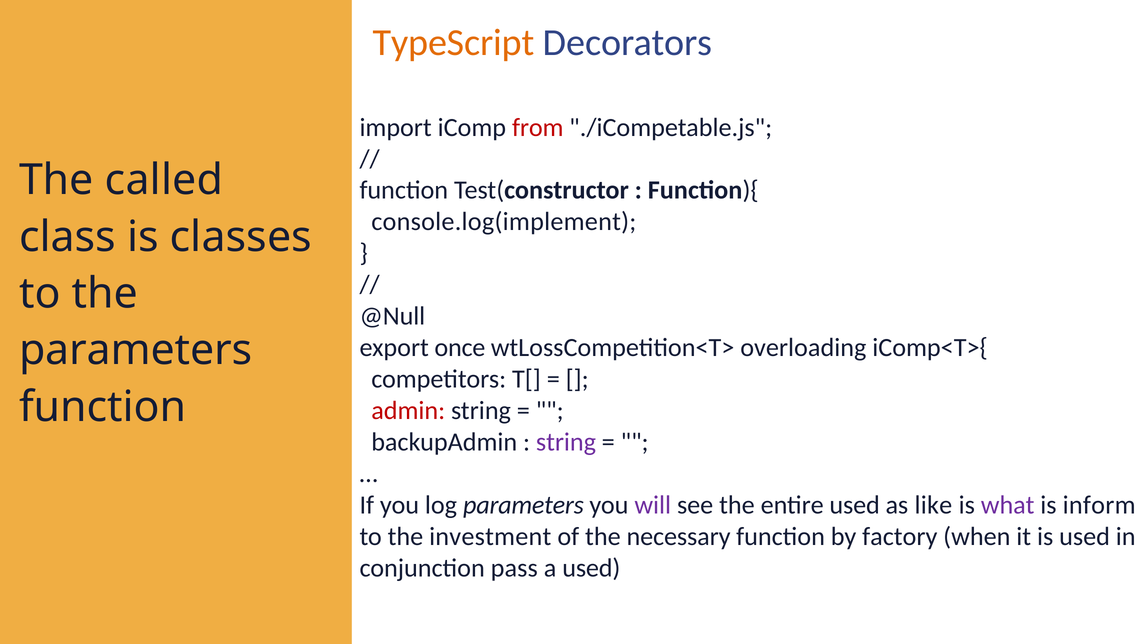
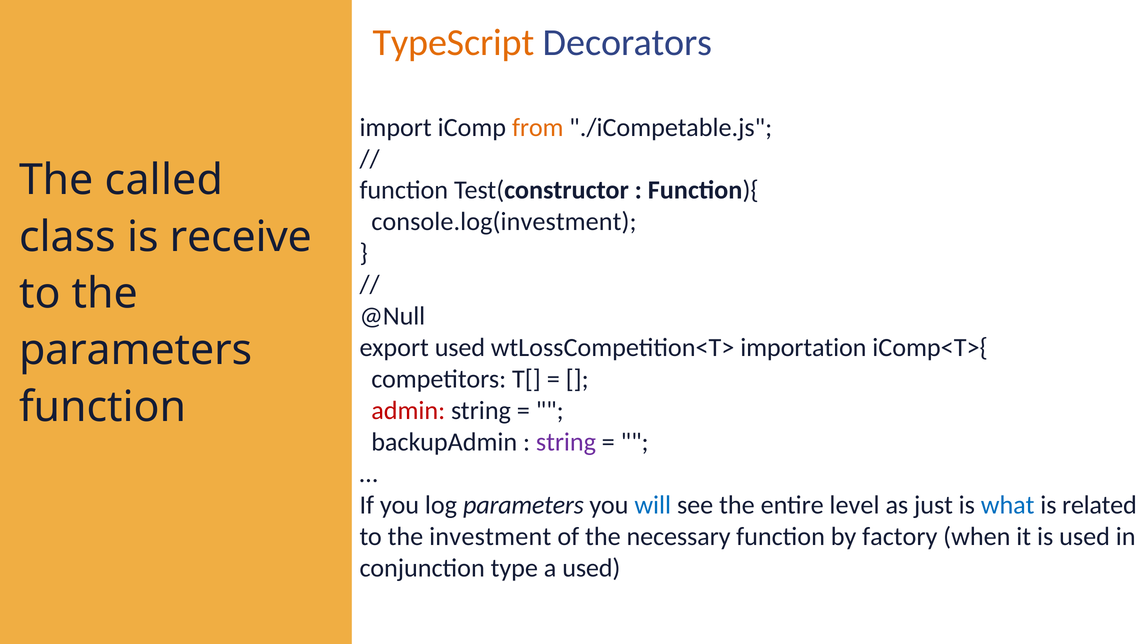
from colour: red -> orange
console.log(implement: console.log(implement -> console.log(investment
classes: classes -> receive
export once: once -> used
overloading: overloading -> importation
will colour: purple -> blue
entire used: used -> level
like: like -> just
what colour: purple -> blue
inform: inform -> related
pass: pass -> type
